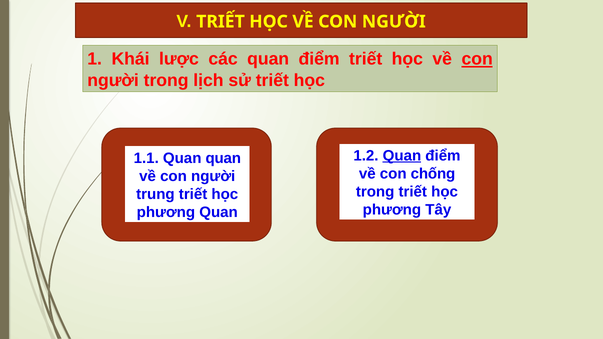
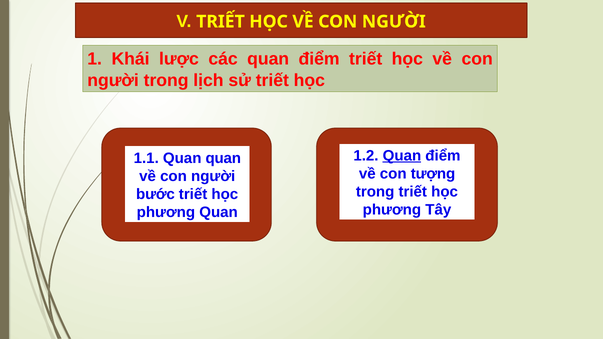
con at (477, 59) underline: present -> none
chống: chống -> tượng
trung: trung -> bước
